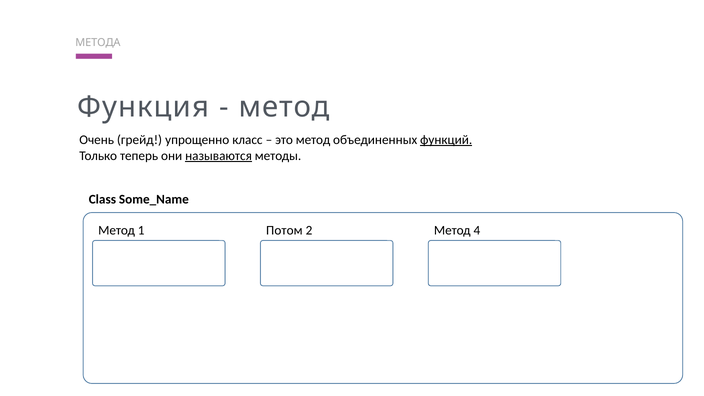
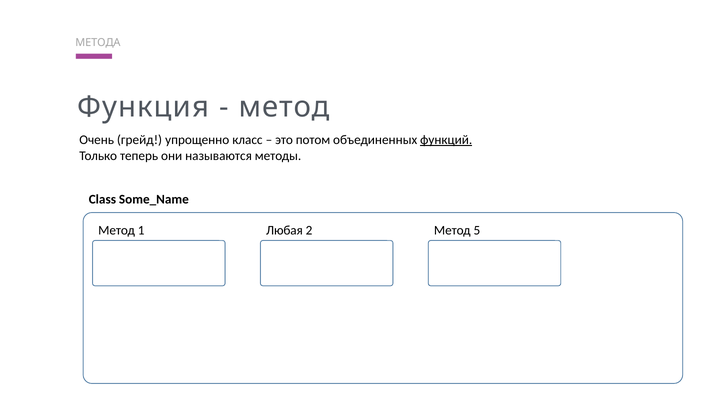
это метод: метод -> потом
называются underline: present -> none
Потом: Потом -> Любая
4: 4 -> 5
